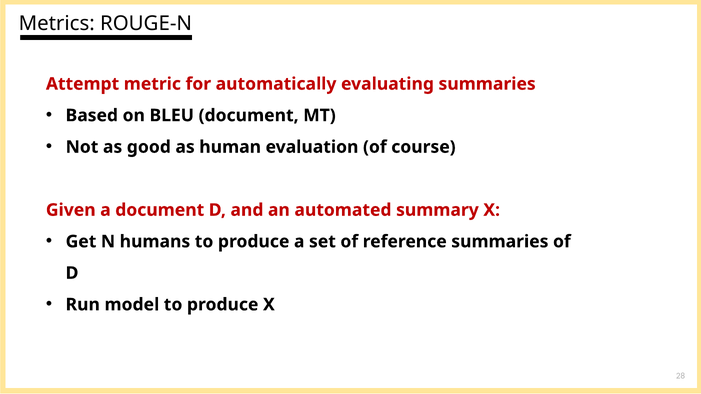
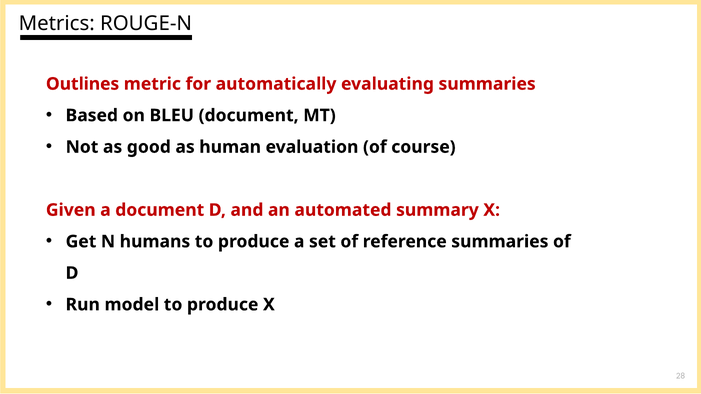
Attempt: Attempt -> Outlines
